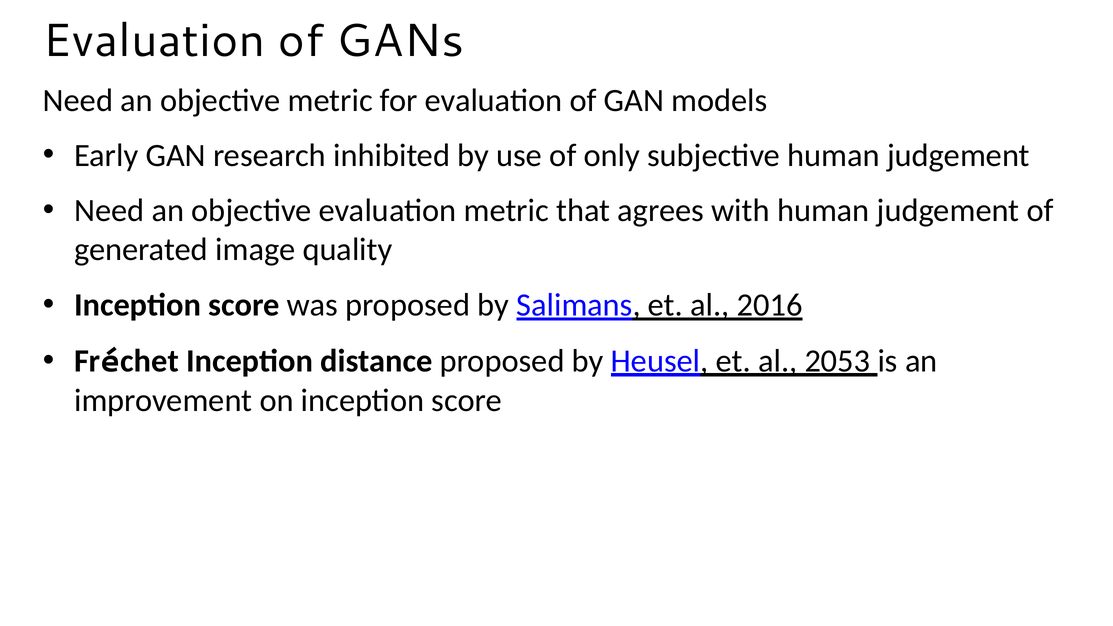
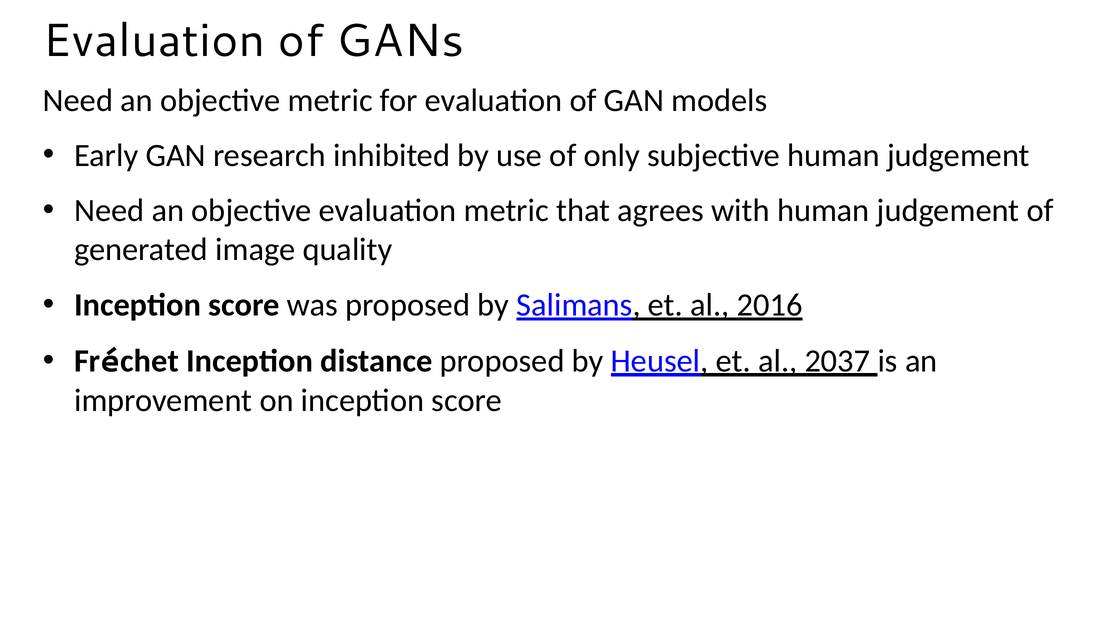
2053: 2053 -> 2037
